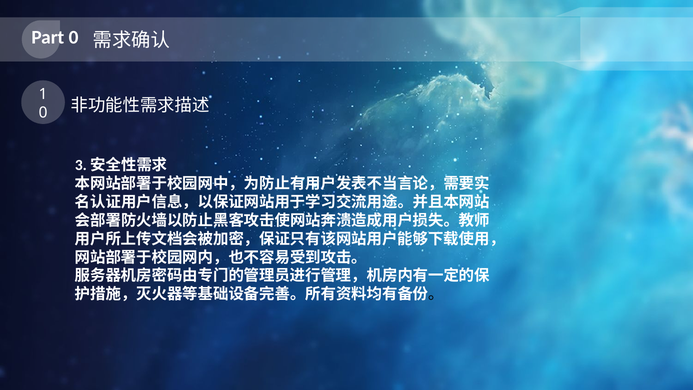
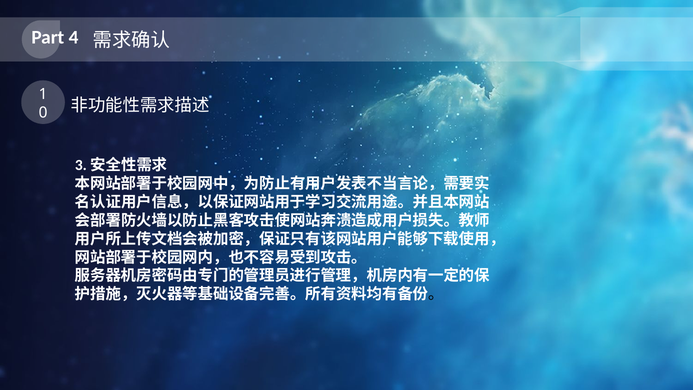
Part 0: 0 -> 4
